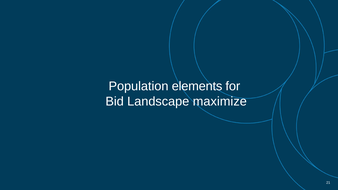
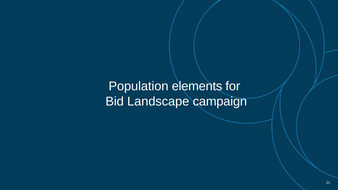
maximize: maximize -> campaign
